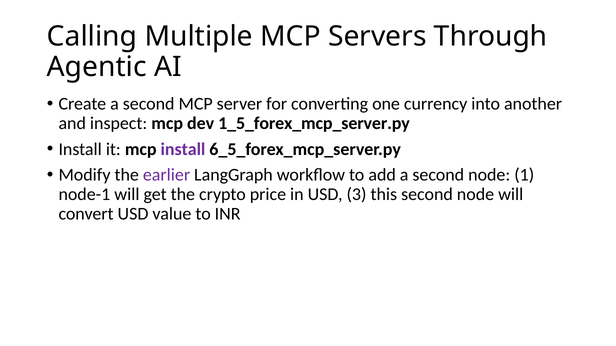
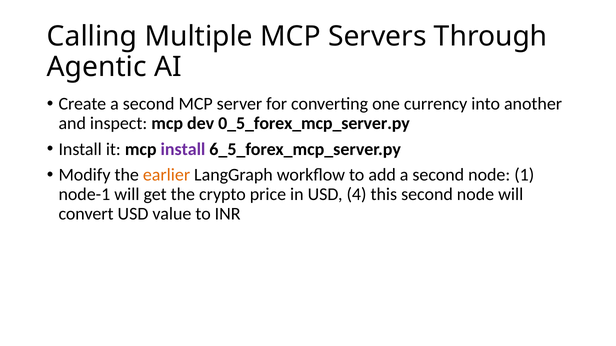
1_5_forex_mcp_server.py: 1_5_forex_mcp_server.py -> 0_5_forex_mcp_server.py
earlier colour: purple -> orange
3: 3 -> 4
